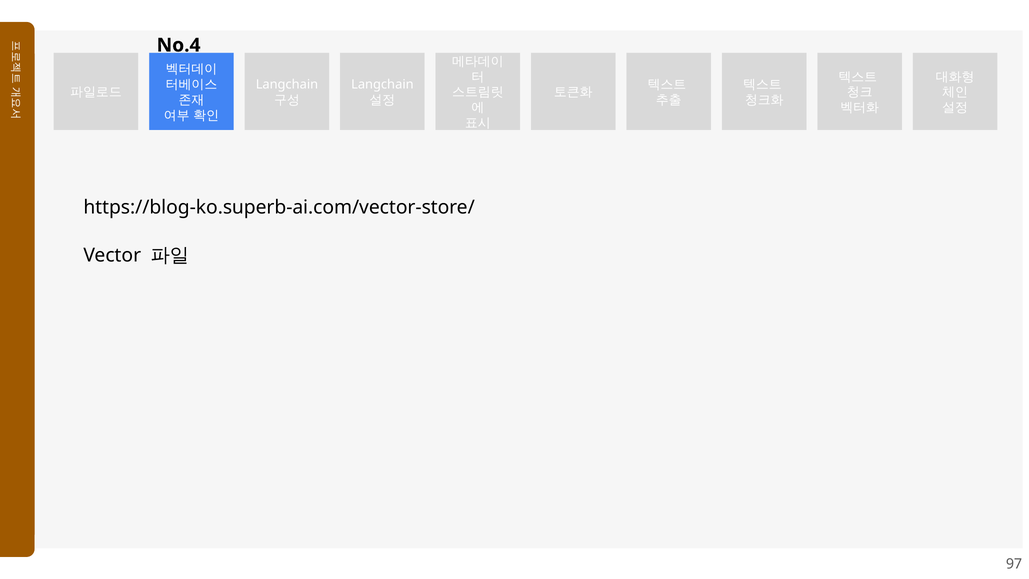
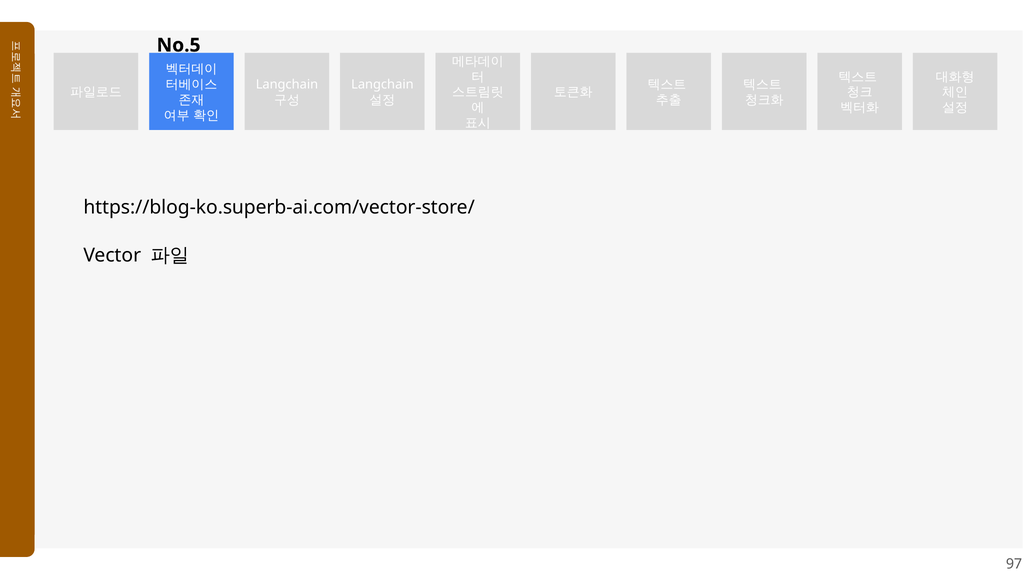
No.4: No.4 -> No.5
